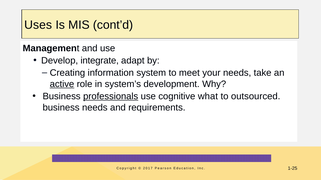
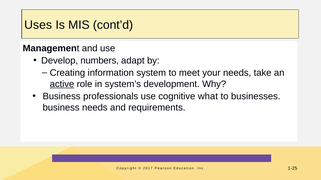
integrate: integrate -> numbers
professionals underline: present -> none
outsourced: outsourced -> businesses
